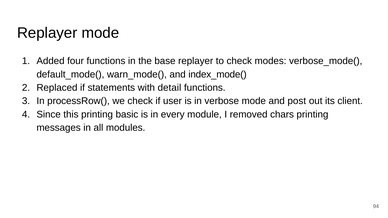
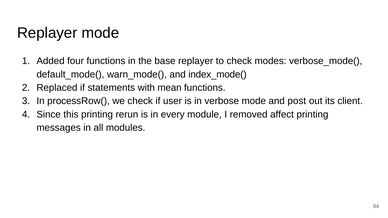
detail: detail -> mean
basic: basic -> rerun
chars: chars -> affect
